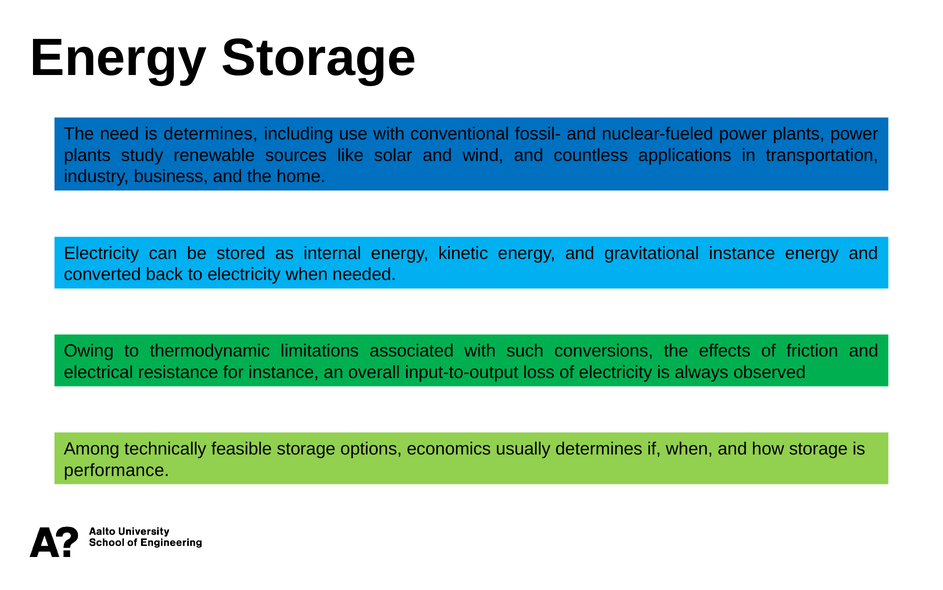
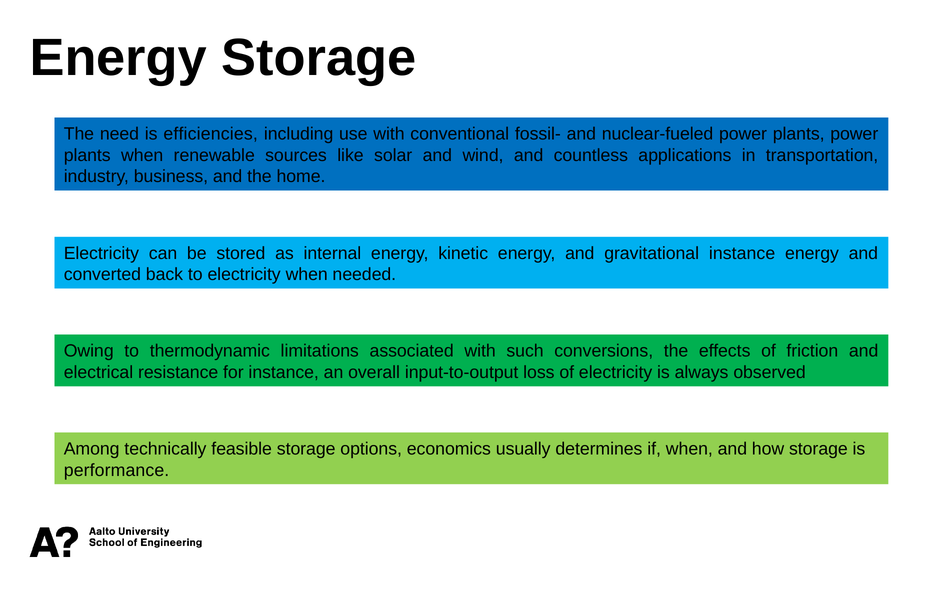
is determines: determines -> efficiencies
plants study: study -> when
